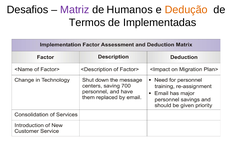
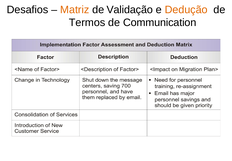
Matriz colour: purple -> orange
Humanos: Humanos -> Validação
Implementadas: Implementadas -> Communication
